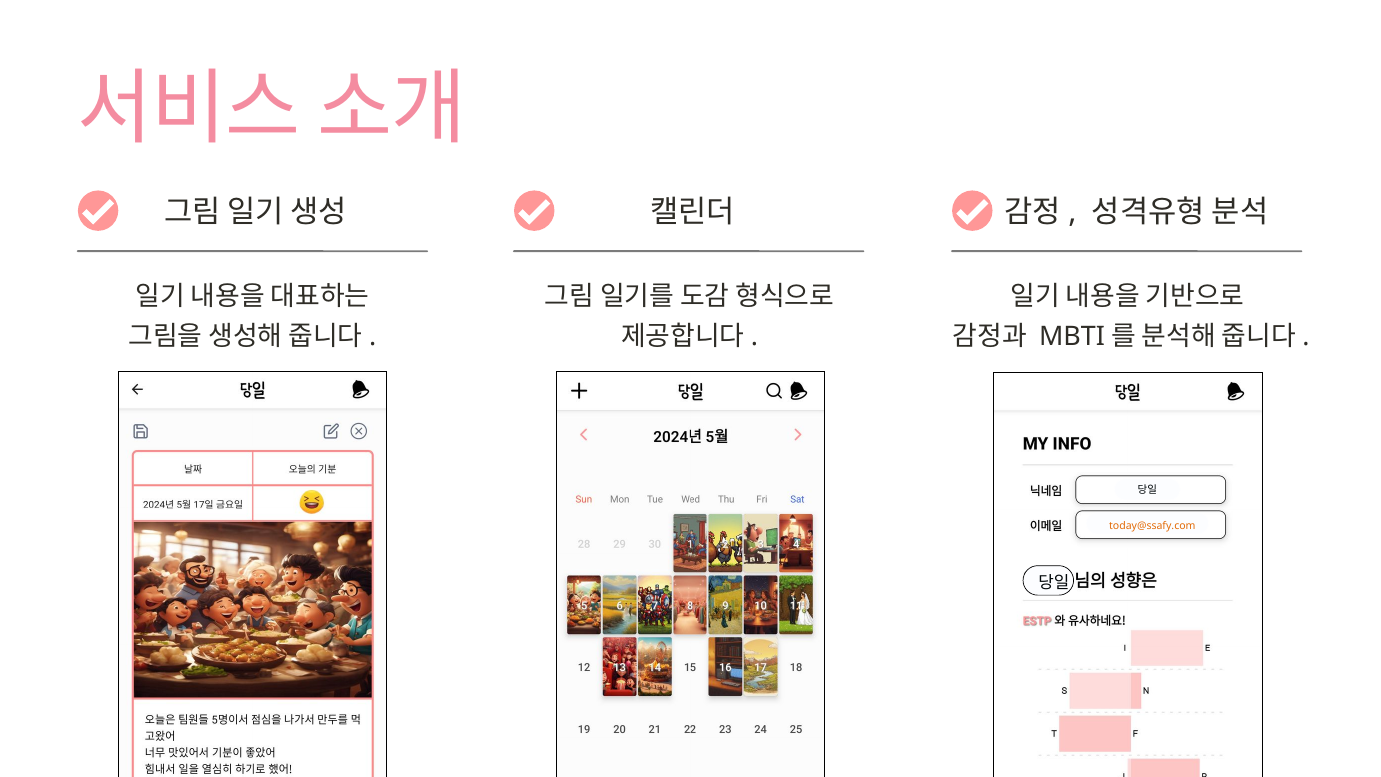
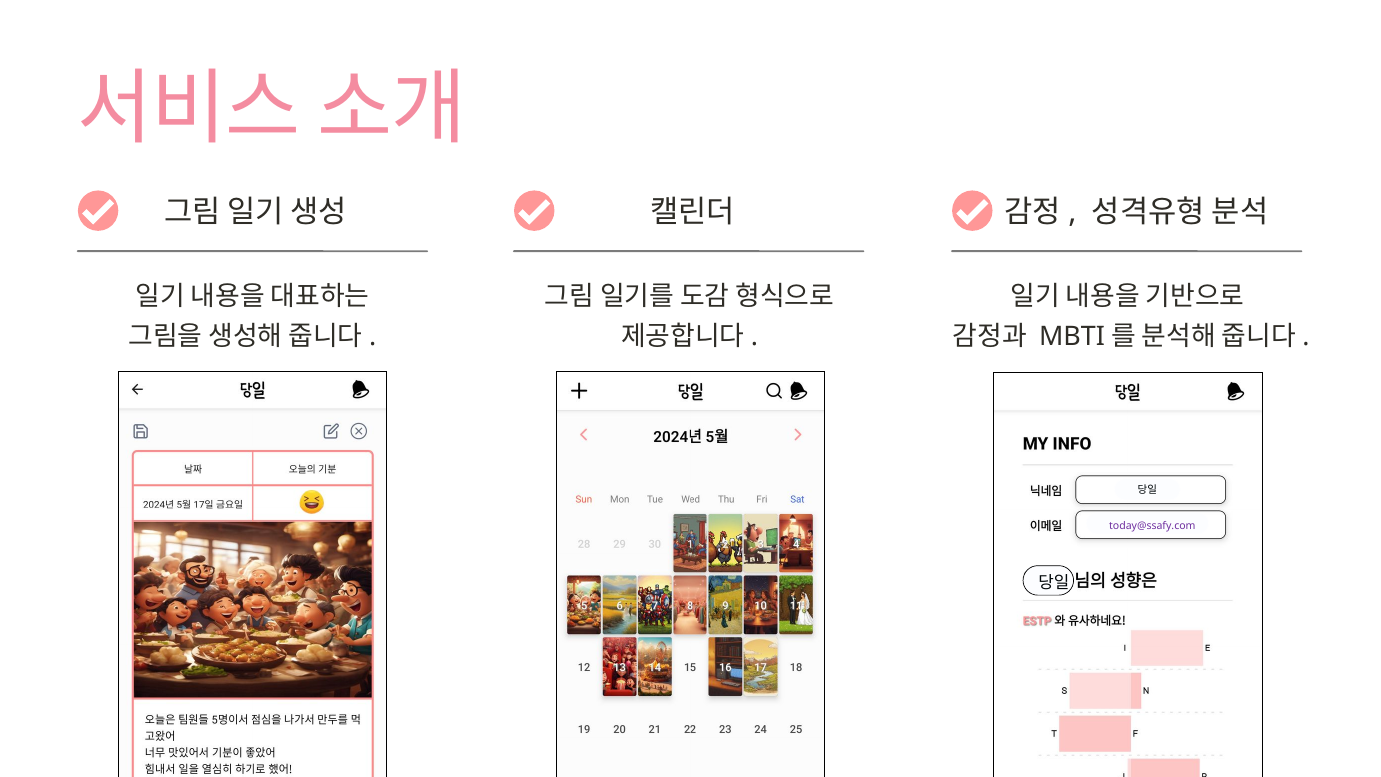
today@ssafy.com colour: orange -> purple
